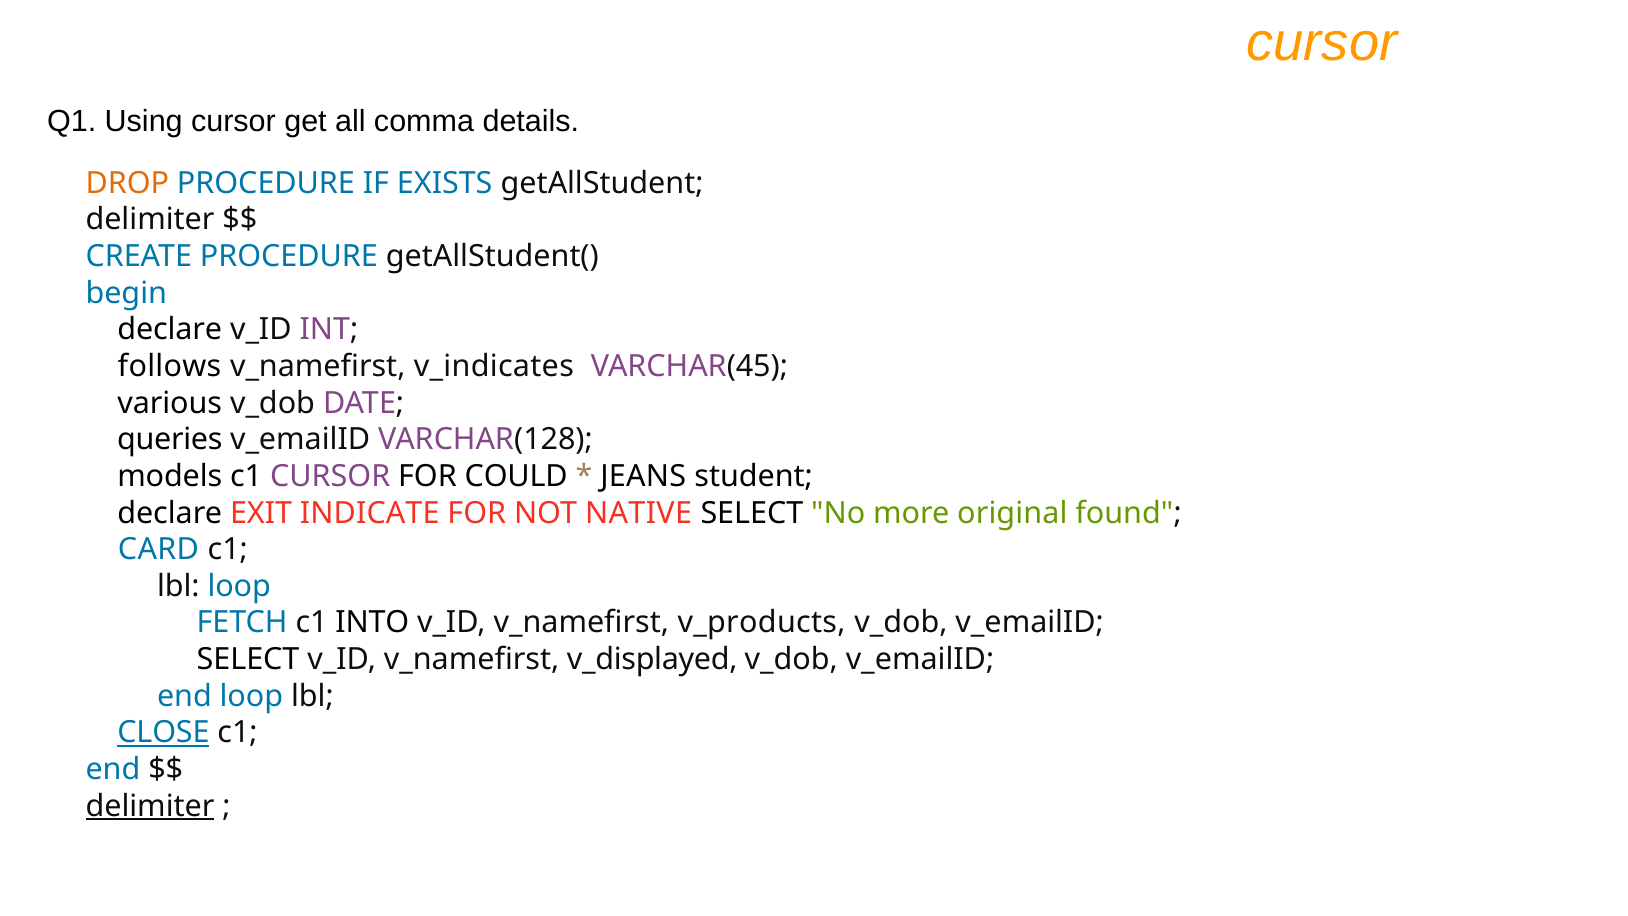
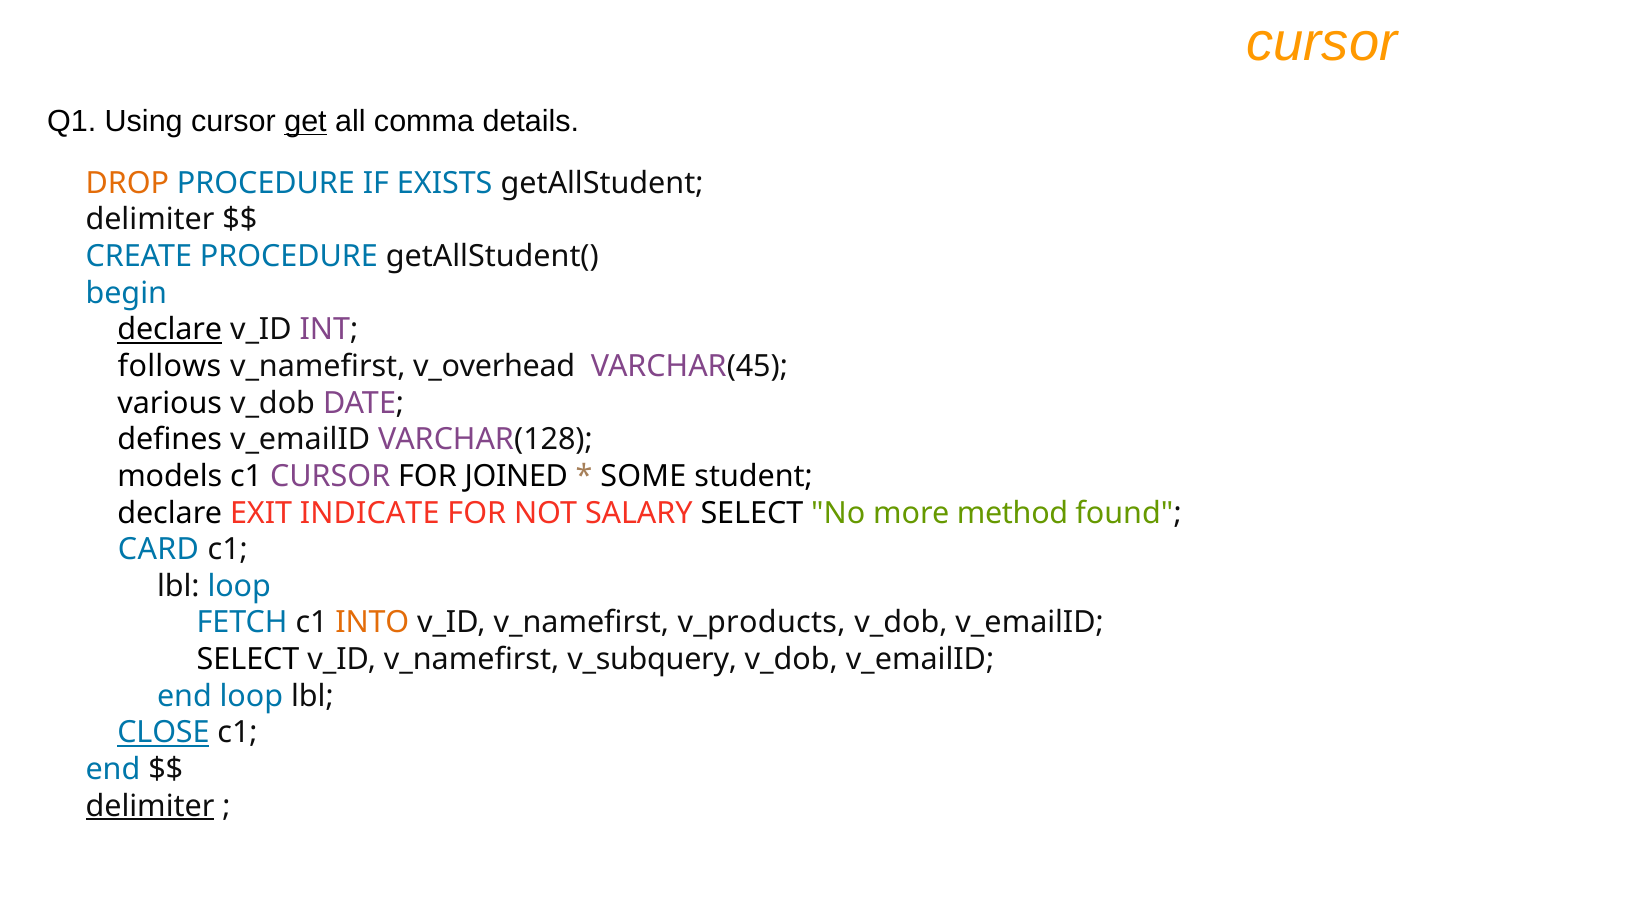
get underline: none -> present
declare at (170, 330) underline: none -> present
v_indicates: v_indicates -> v_overhead
queries: queries -> defines
COULD: COULD -> JOINED
JEANS: JEANS -> SOME
NATIVE: NATIVE -> SALARY
original: original -> method
INTO colour: black -> orange
v_displayed: v_displayed -> v_subquery
